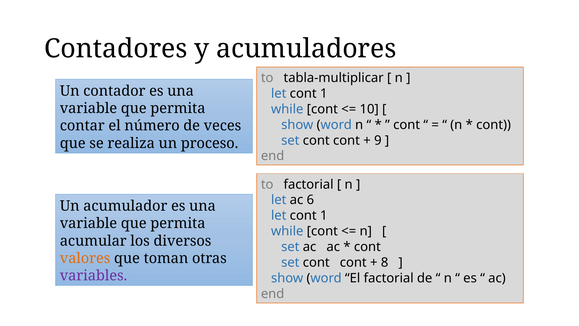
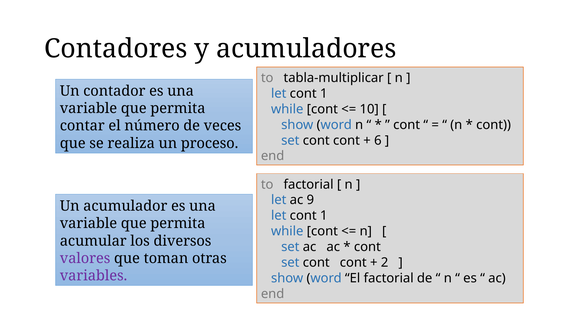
9: 9 -> 6
6: 6 -> 9
valores colour: orange -> purple
8: 8 -> 2
